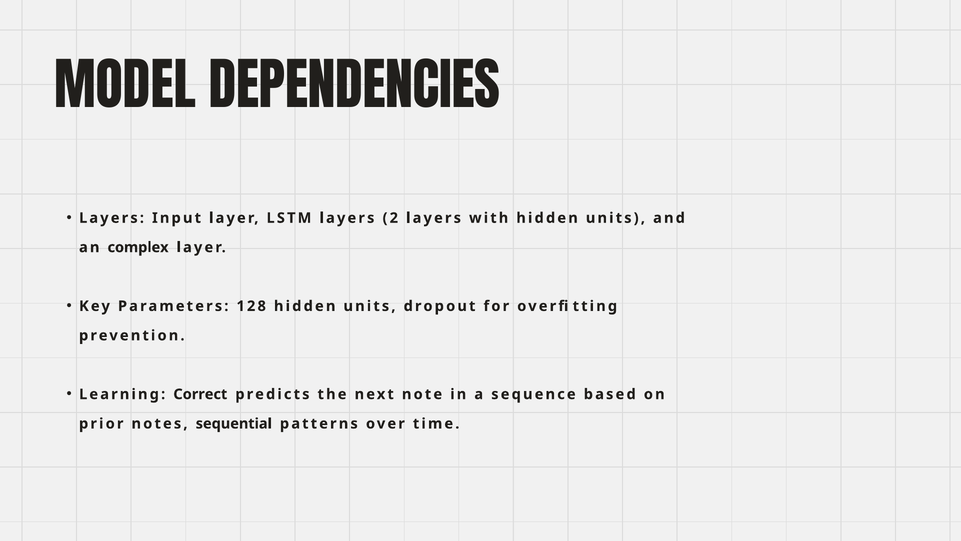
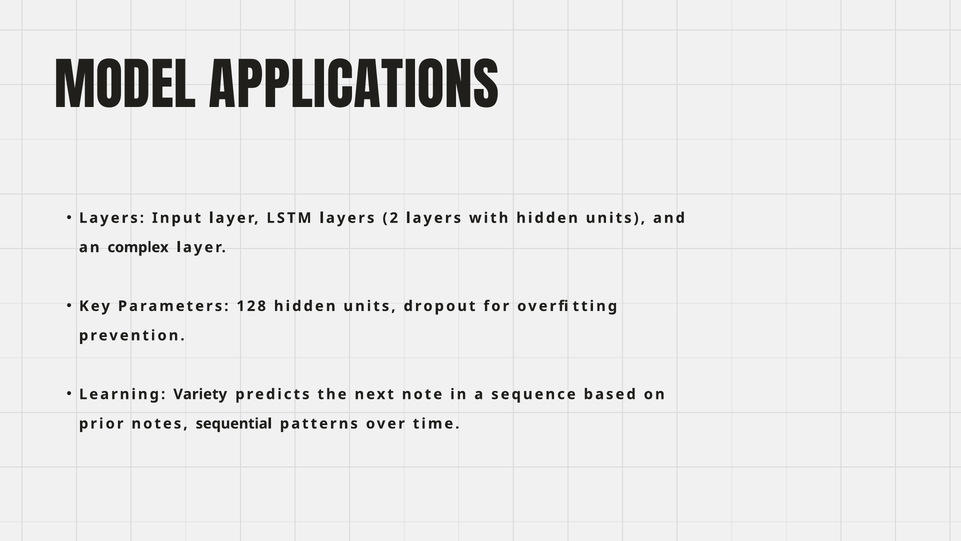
DEPENDENCIES: DEPENDENCIES -> APPLICATIONS
Correct: Correct -> Variety
